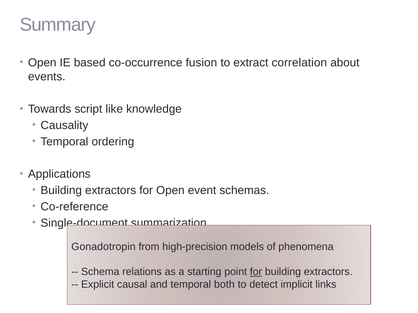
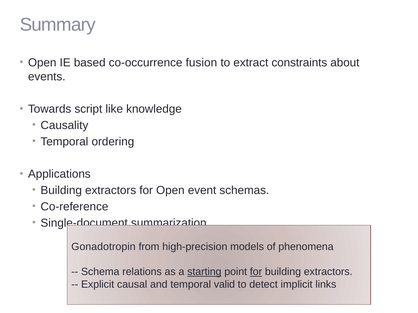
correlation: correlation -> constraints
starting underline: none -> present
both: both -> valid
